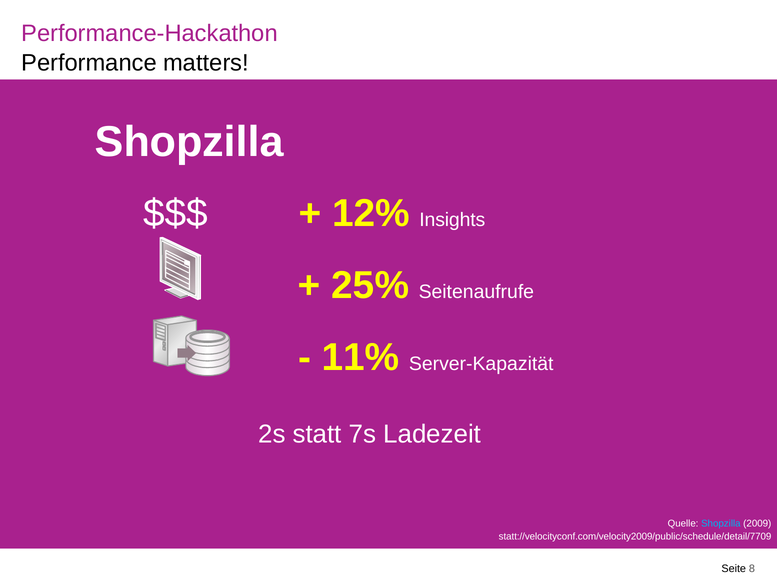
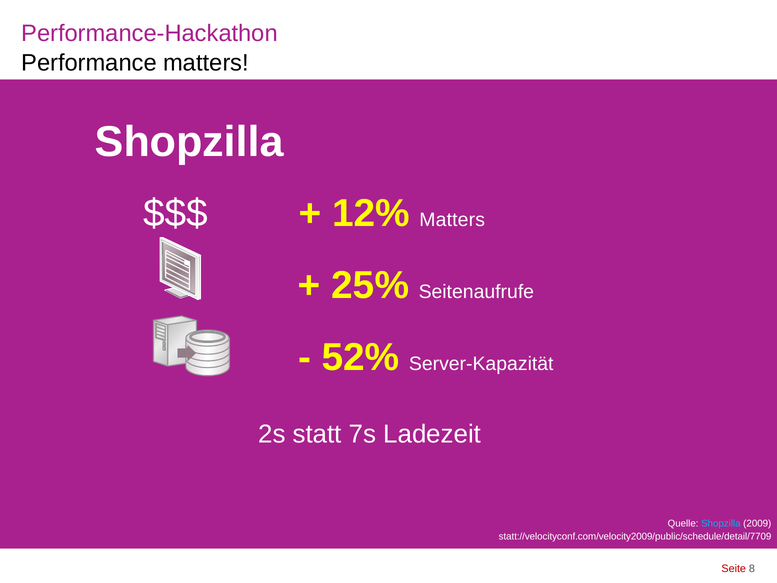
12% Insights: Insights -> Matters
11%: 11% -> 52%
Seite colour: black -> red
